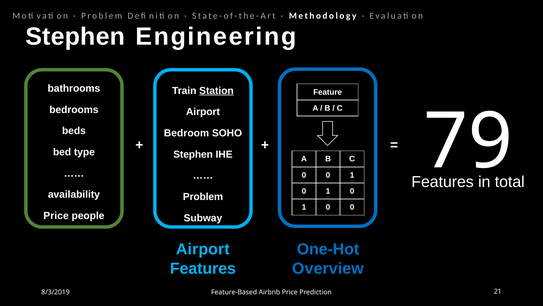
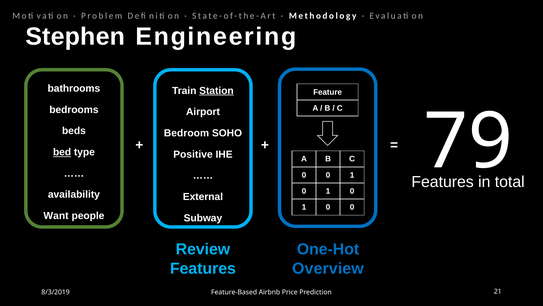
bed underline: none -> present
Stephen at (193, 154): Stephen -> Positive
Problem at (203, 196): Problem -> External
Price at (56, 215): Price -> Want
Airport at (203, 249): Airport -> Review
